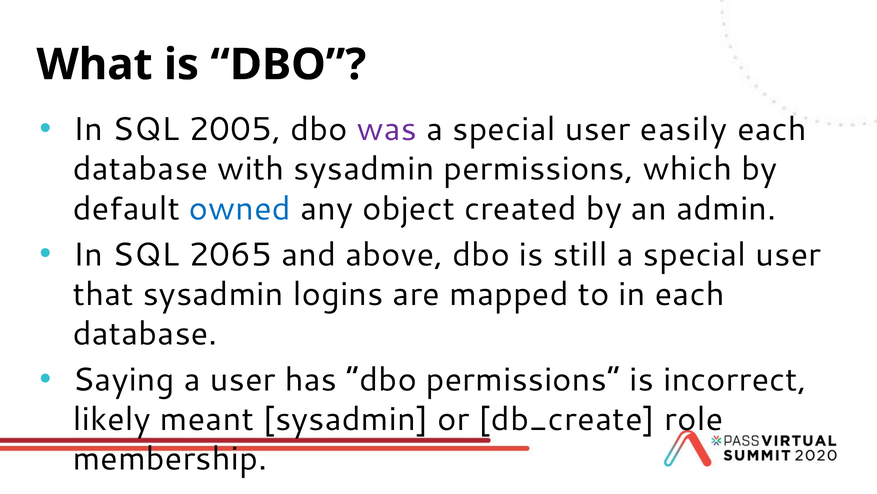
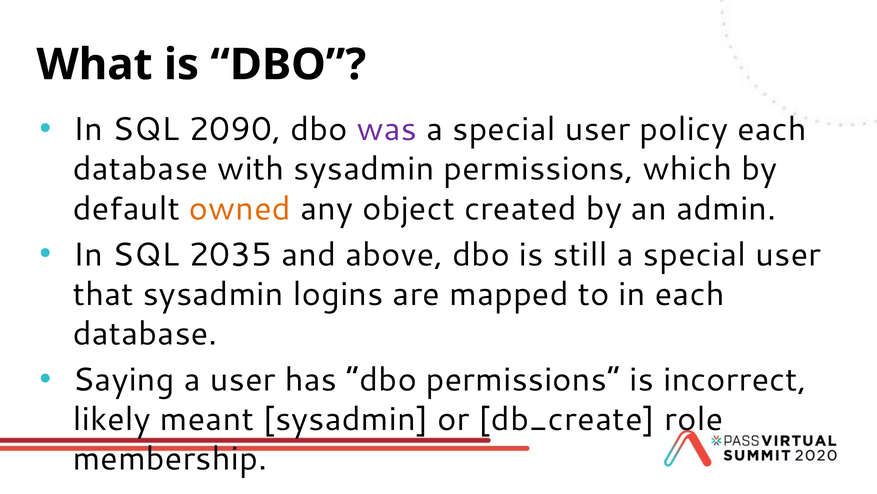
2005: 2005 -> 2090
easily: easily -> policy
owned colour: blue -> orange
2065: 2065 -> 2035
